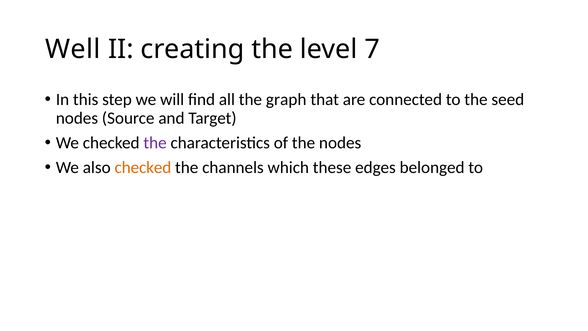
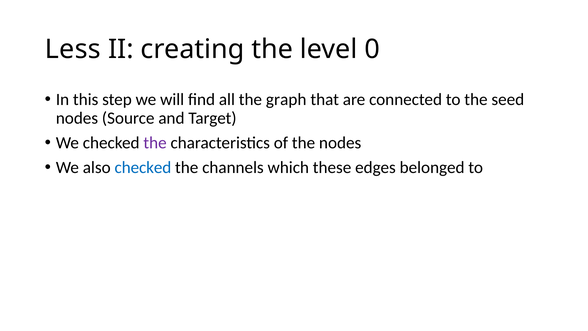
Well: Well -> Less
7: 7 -> 0
checked at (143, 167) colour: orange -> blue
